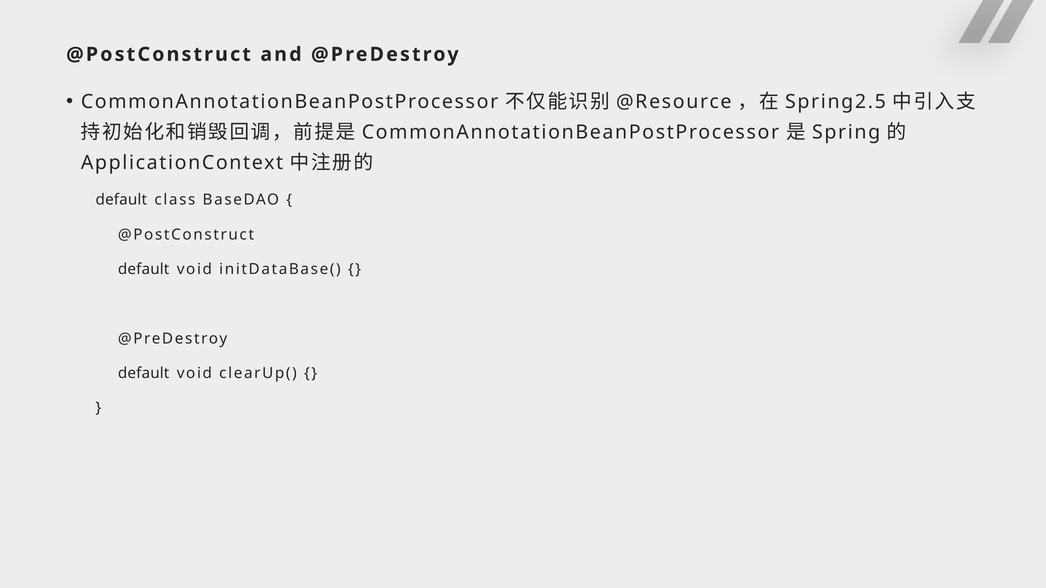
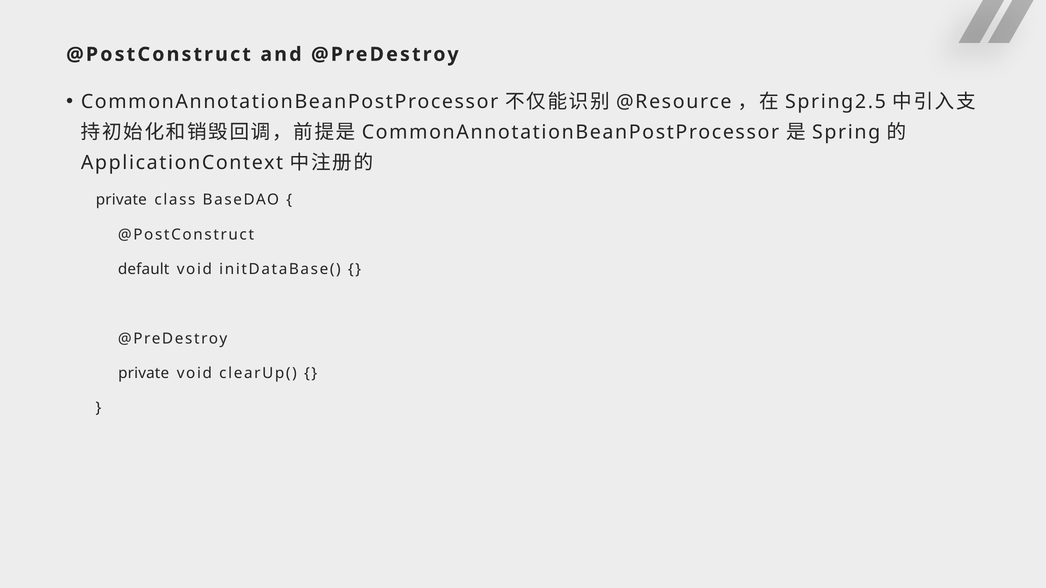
default at (121, 200): default -> private
default at (144, 373): default -> private
